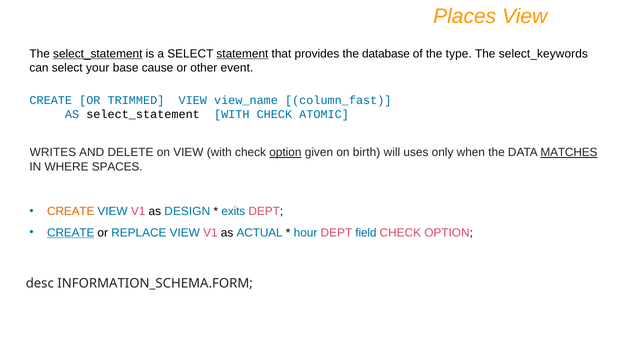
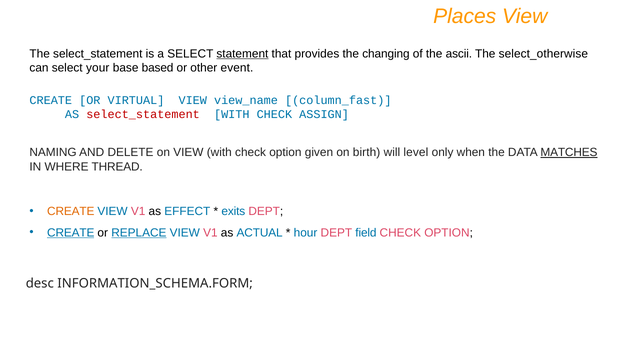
select_statement at (98, 54) underline: present -> none
database: database -> changing
type: type -> ascii
select_keywords: select_keywords -> select_otherwise
cause: cause -> based
TRIMMED: TRIMMED -> VIRTUAL
select_statement at (143, 114) colour: black -> red
ATOMIC: ATOMIC -> ASSIGN
WRITES: WRITES -> NAMING
option at (285, 152) underline: present -> none
uses: uses -> level
SPACES: SPACES -> THREAD
DESIGN: DESIGN -> EFFECT
REPLACE underline: none -> present
